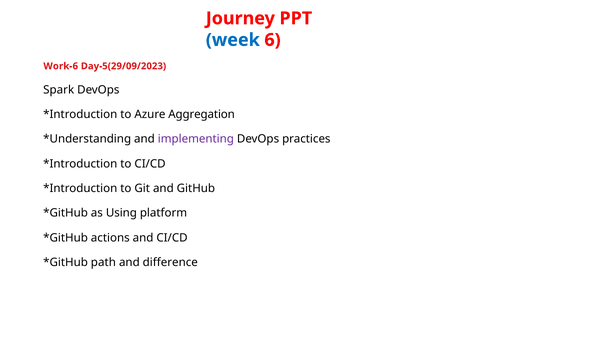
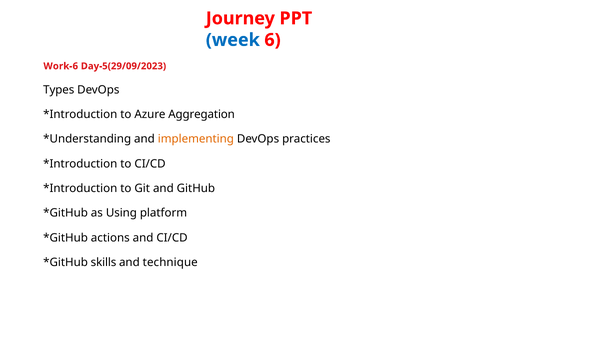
Spark: Spark -> Types
implementing colour: purple -> orange
path: path -> skills
difference: difference -> technique
